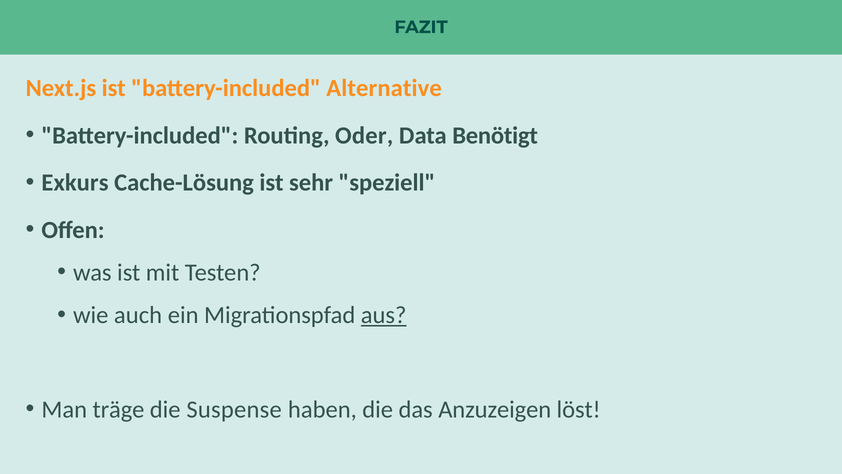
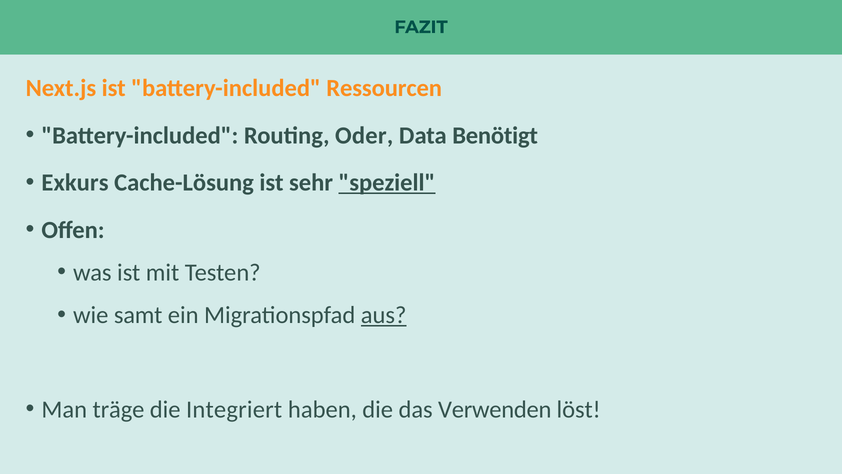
Alternative: Alternative -> Ressourcen
speziell underline: none -> present
auch: auch -> samt
Suspense: Suspense -> Integriert
Anzuzeigen: Anzuzeigen -> Verwenden
